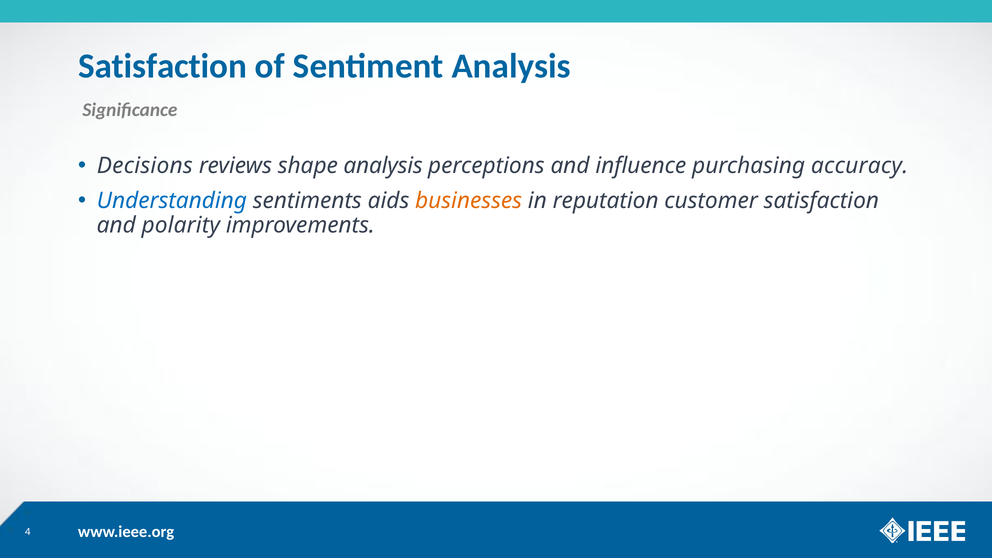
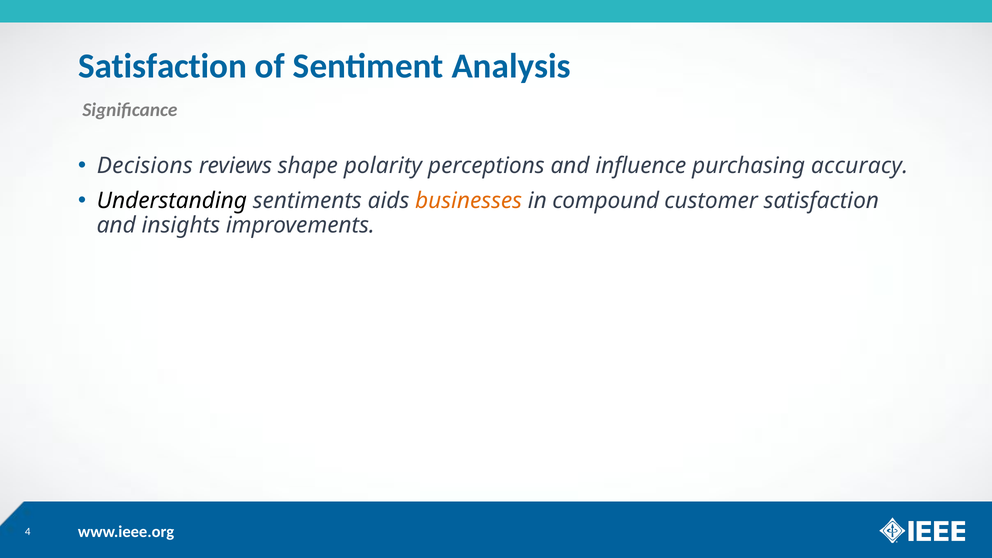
shape analysis: analysis -> polarity
Understanding colour: blue -> black
reputation: reputation -> compound
polarity: polarity -> insights
